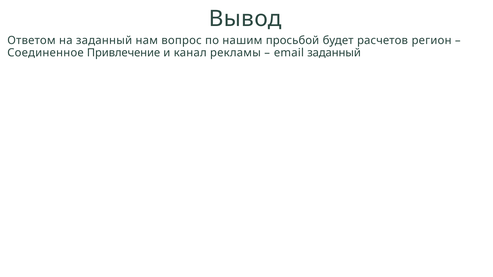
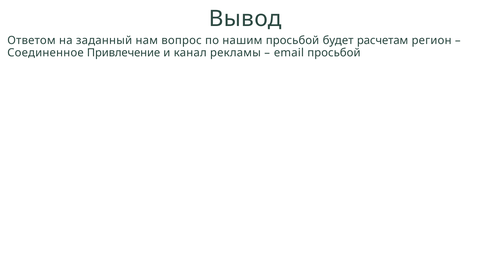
расчетов: расчетов -> расчетам
email заданный: заданный -> просьбой
